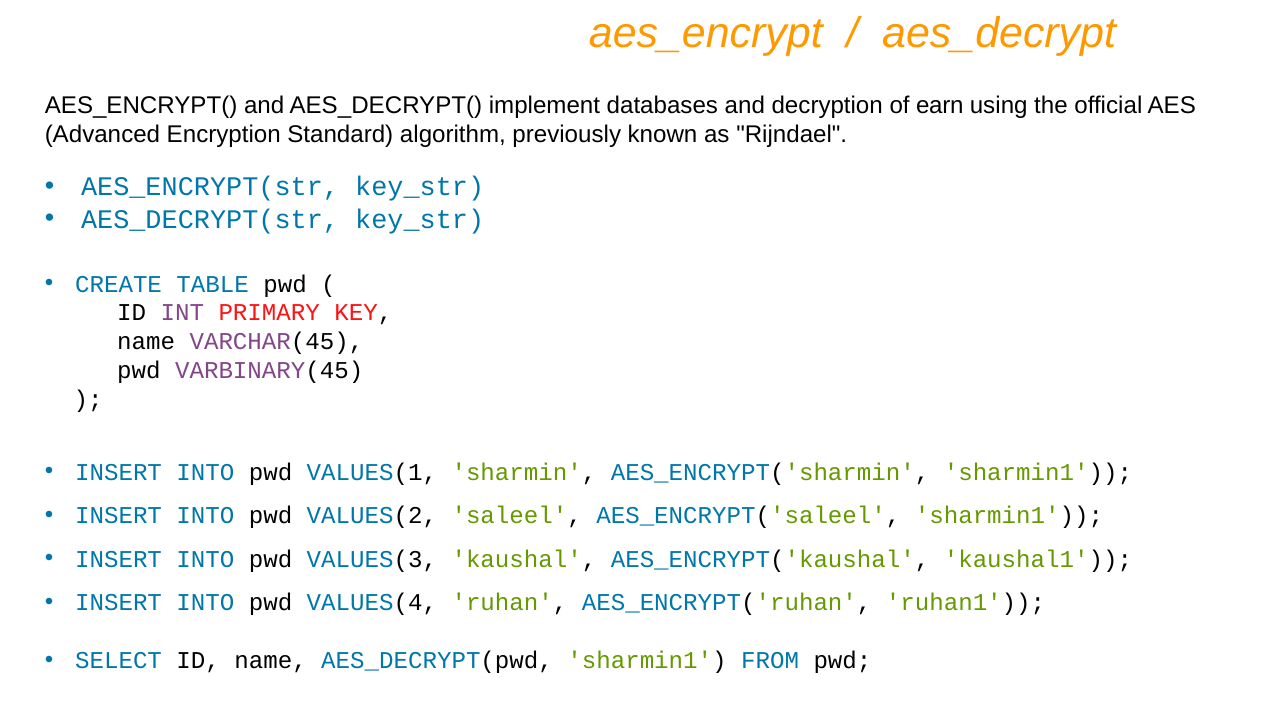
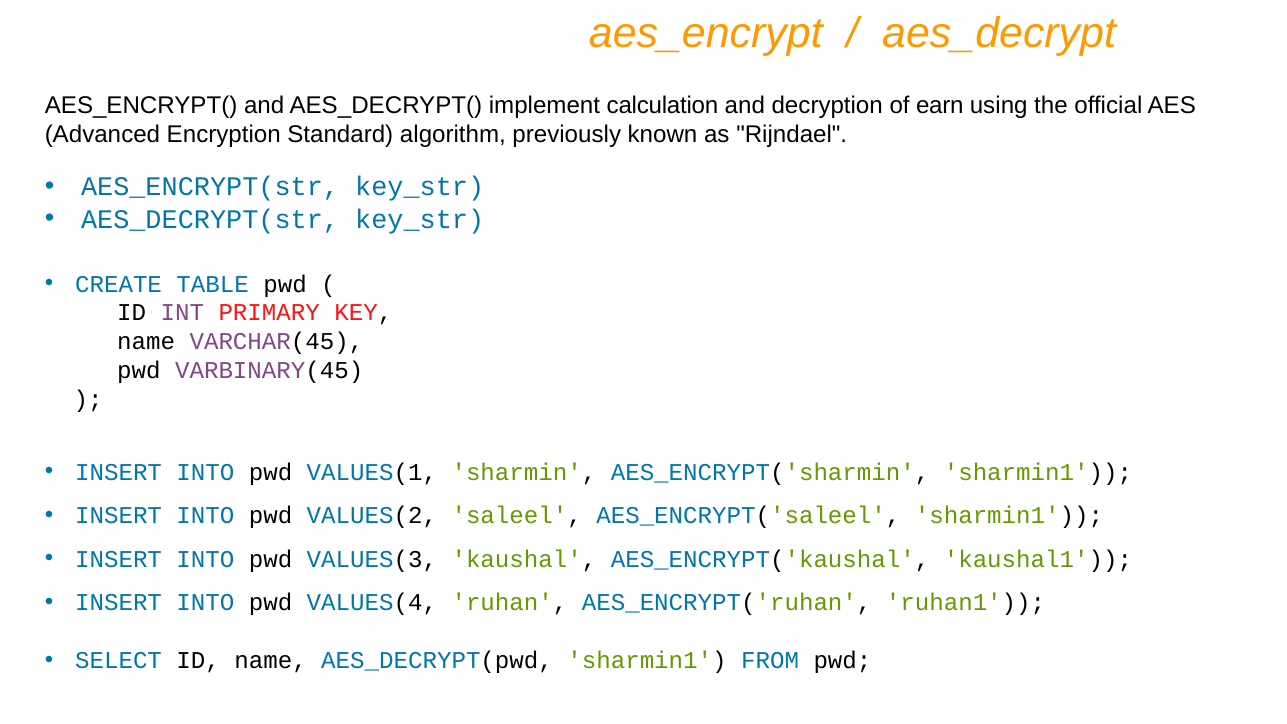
databases: databases -> calculation
